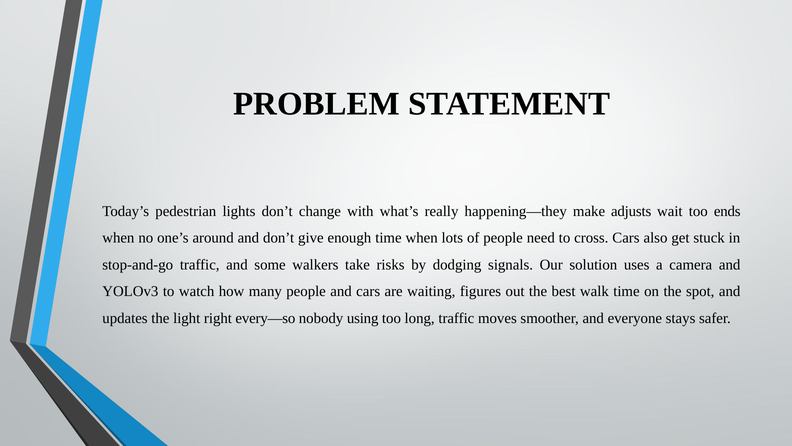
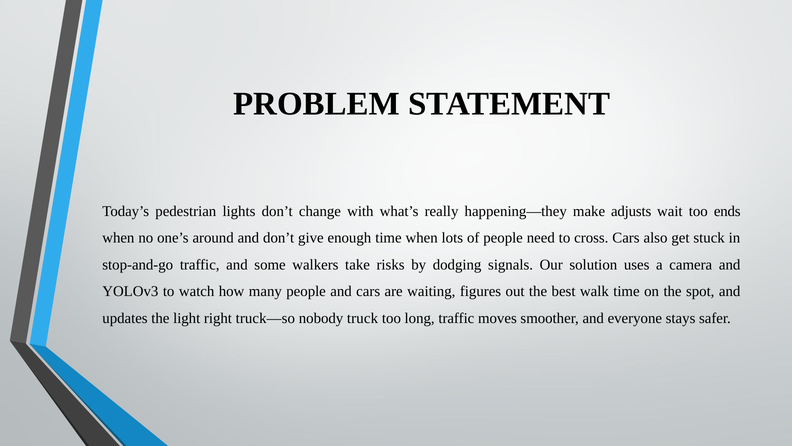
every—so: every—so -> truck—so
using: using -> truck
